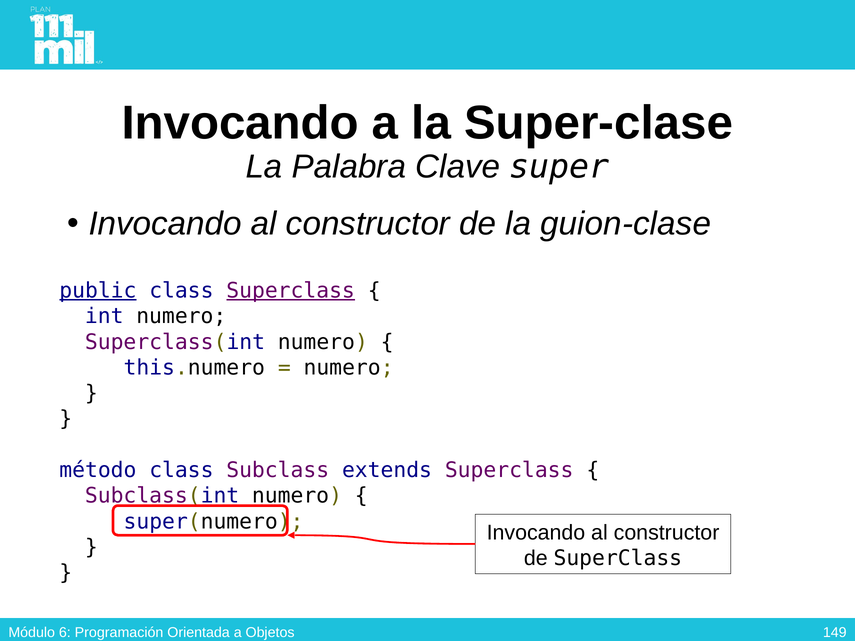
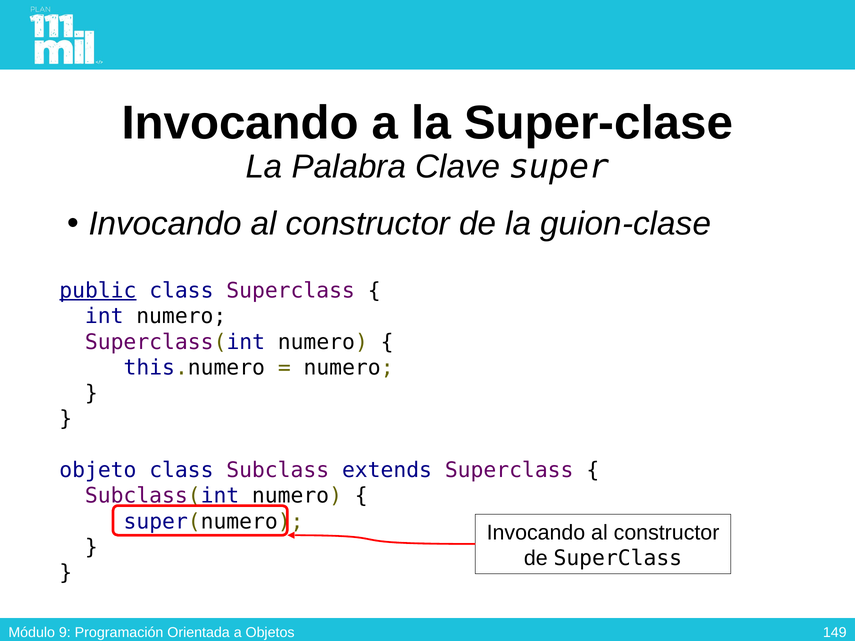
Superclass at (291, 291) underline: present -> none
método: método -> objeto
6: 6 -> 9
